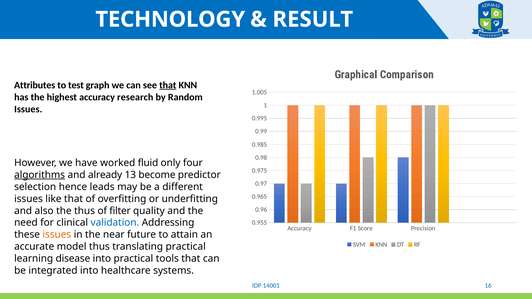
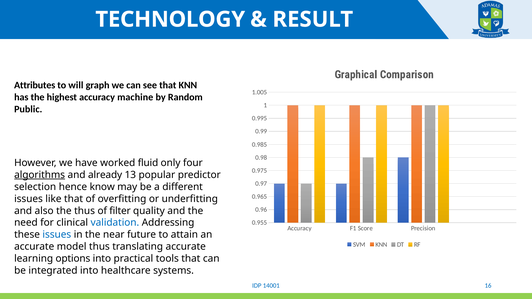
test: test -> will
that at (168, 85) underline: present -> none
research: research -> machine
Issues at (28, 109): Issues -> Public
become: become -> popular
leads: leads -> know
issues at (57, 235) colour: orange -> blue
translating practical: practical -> accurate
disease: disease -> options
